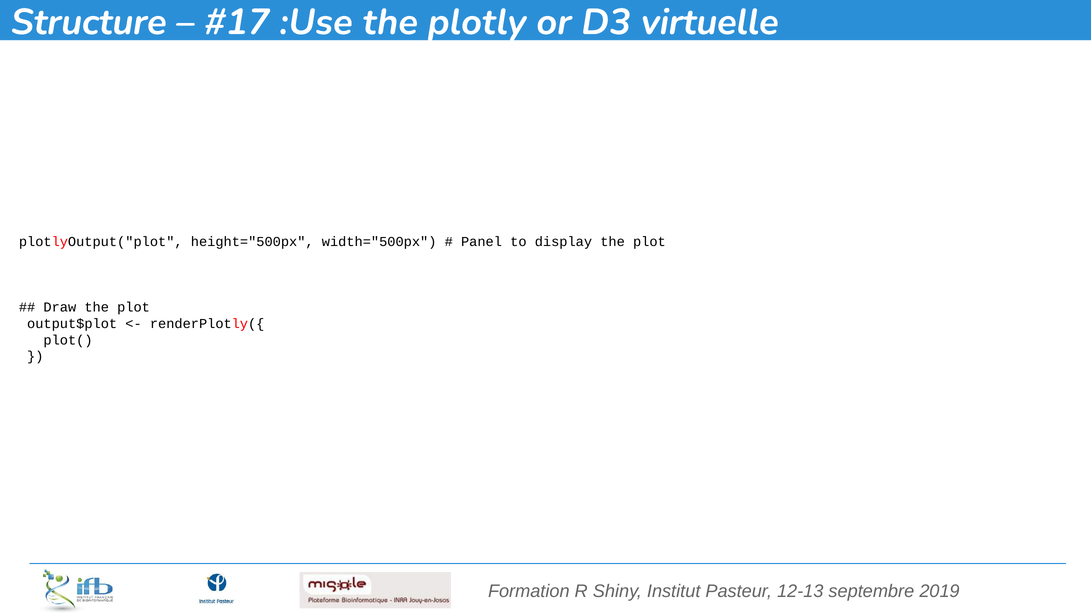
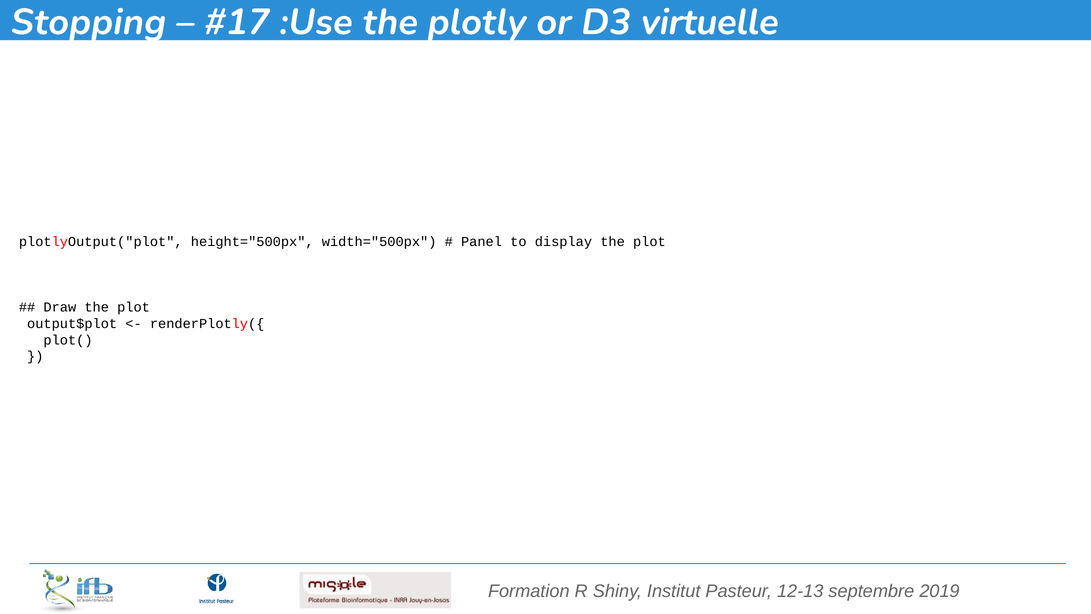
Structure: Structure -> Stopping
